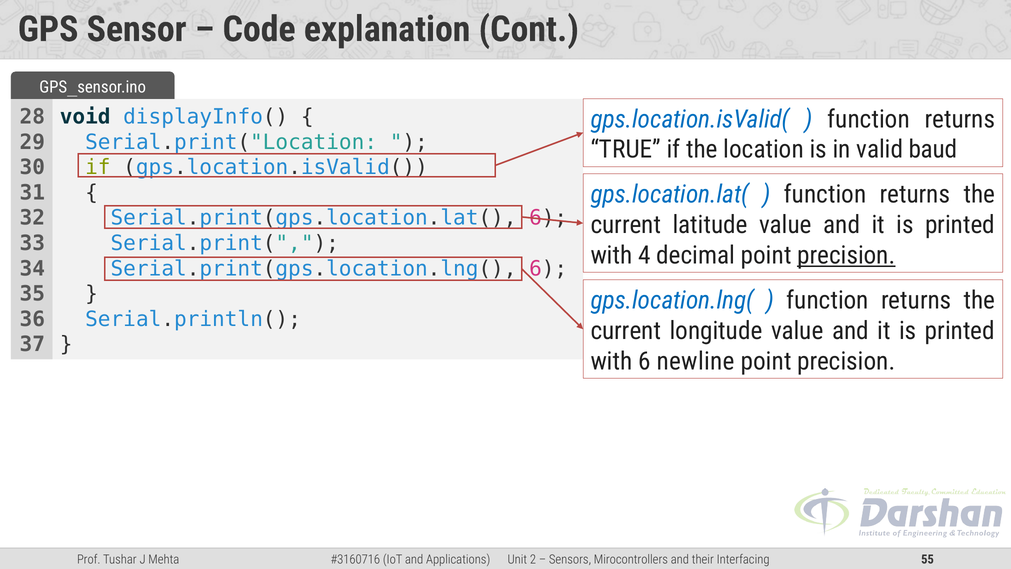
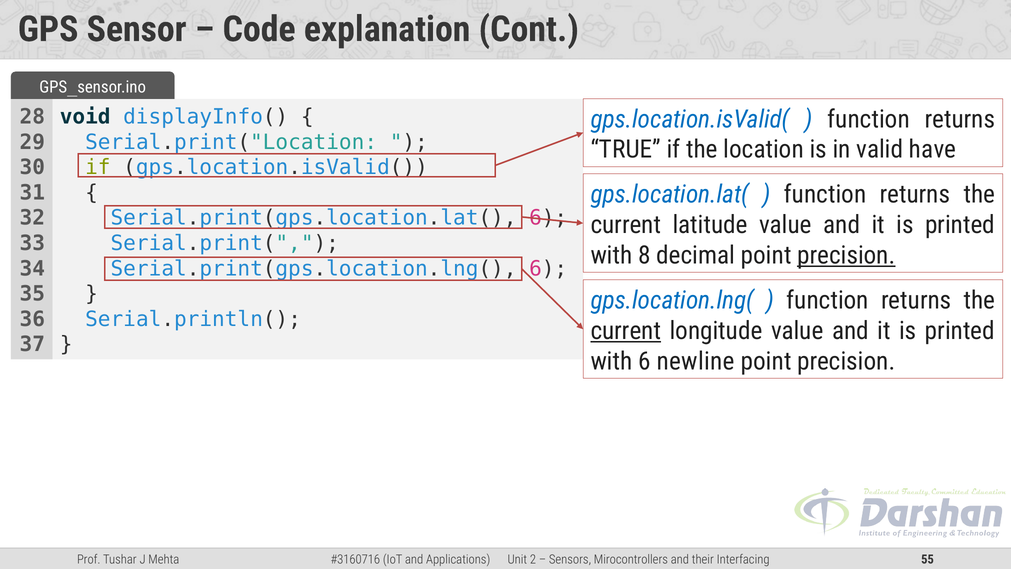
baud: baud -> have
4: 4 -> 8
current at (626, 331) underline: none -> present
